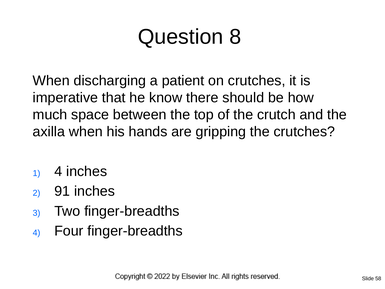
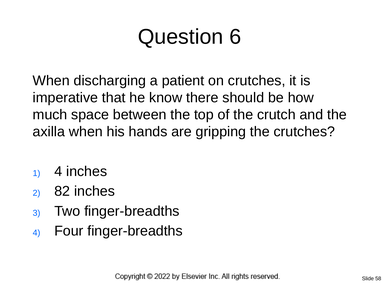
8: 8 -> 6
91: 91 -> 82
